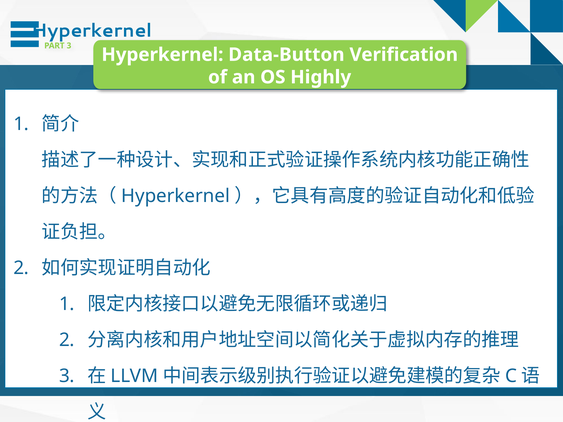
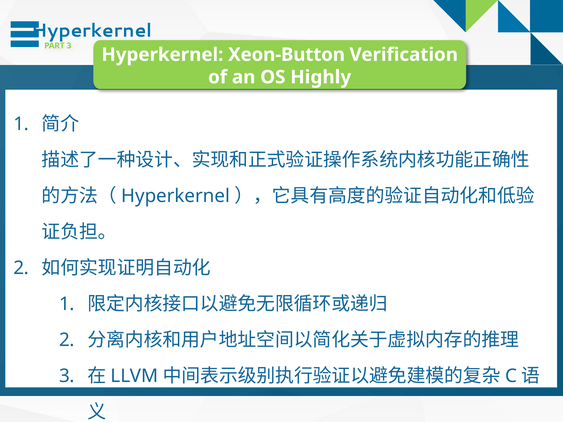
Data-Button: Data-Button -> Xeon-Button
